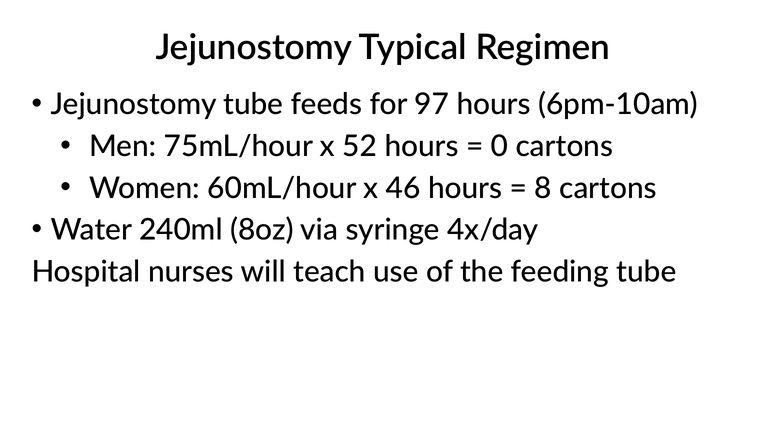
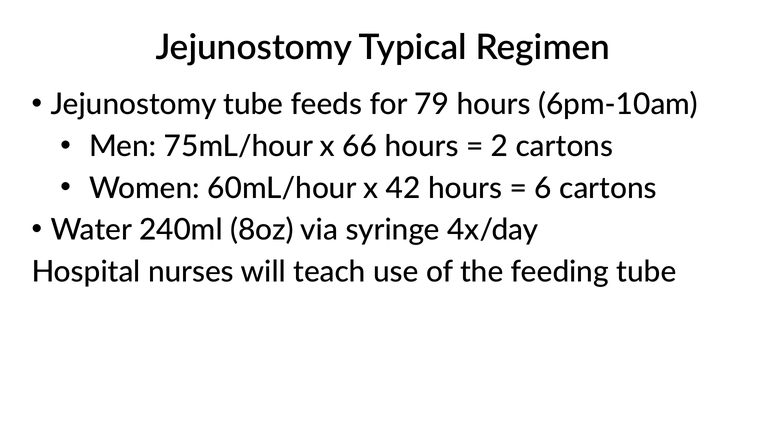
97: 97 -> 79
52: 52 -> 66
0: 0 -> 2
46: 46 -> 42
8: 8 -> 6
